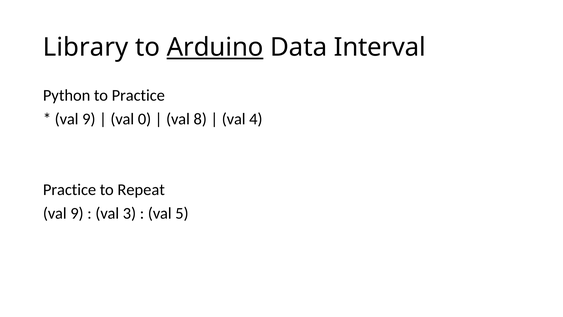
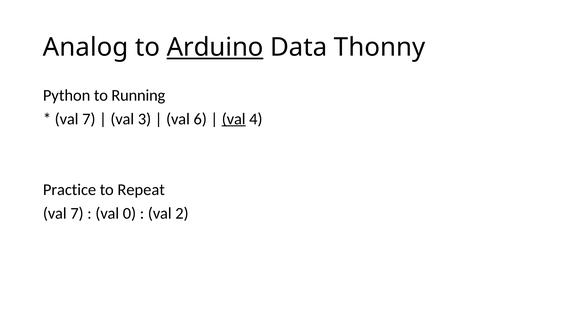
Library: Library -> Analog
Interval: Interval -> Thonny
to Practice: Practice -> Running
9 at (89, 119): 9 -> 7
0: 0 -> 3
8: 8 -> 6
val at (234, 119) underline: none -> present
9 at (77, 213): 9 -> 7
3: 3 -> 0
5: 5 -> 2
